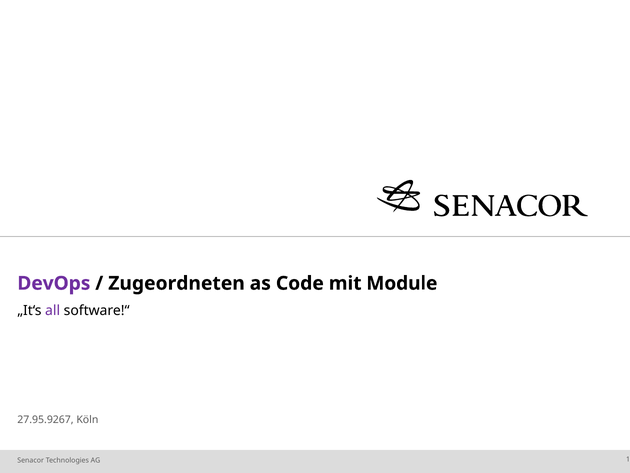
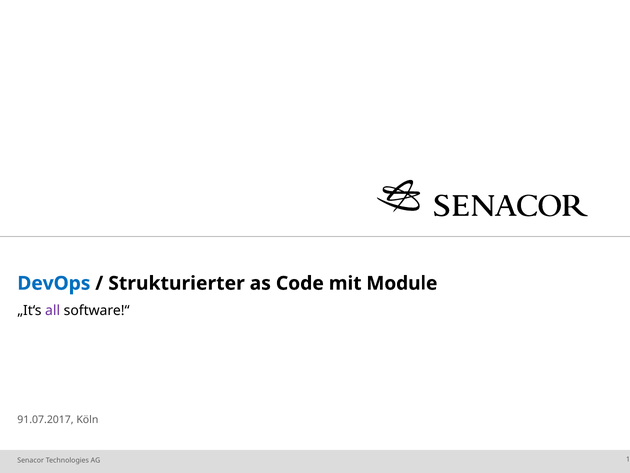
DevOps colour: purple -> blue
Zugeordneten: Zugeordneten -> Strukturierter
27.95.9267: 27.95.9267 -> 91.07.2017
